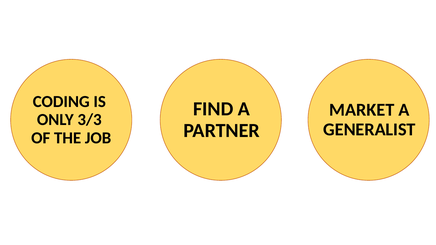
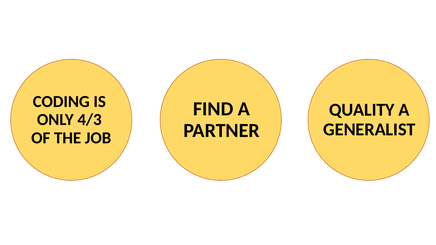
MARKET: MARKET -> QUALITY
3/3: 3/3 -> 4/3
